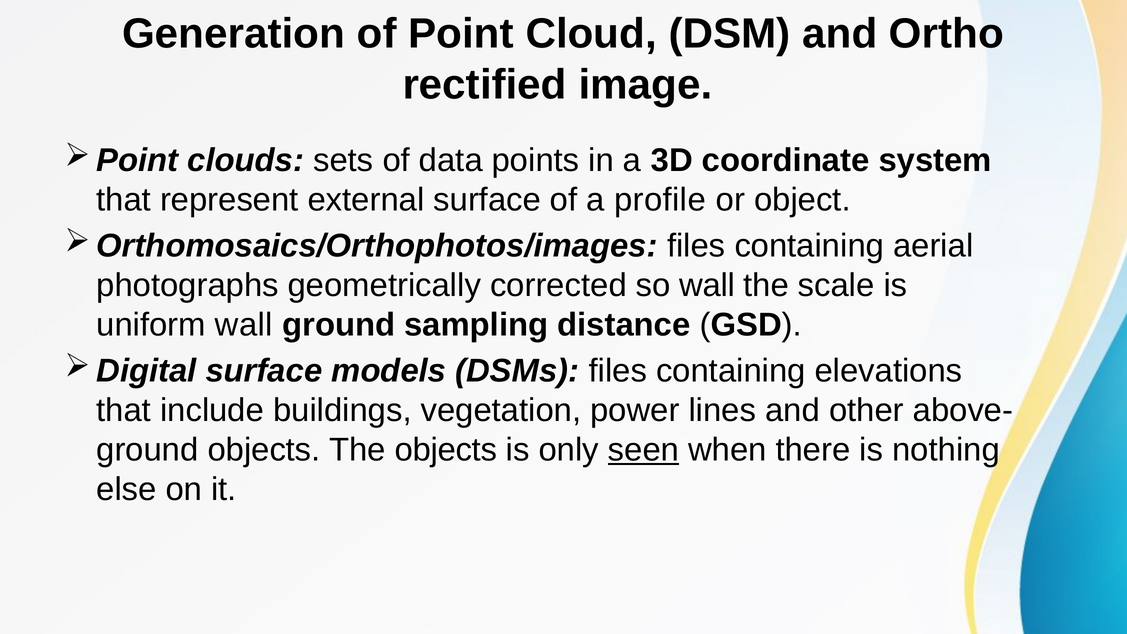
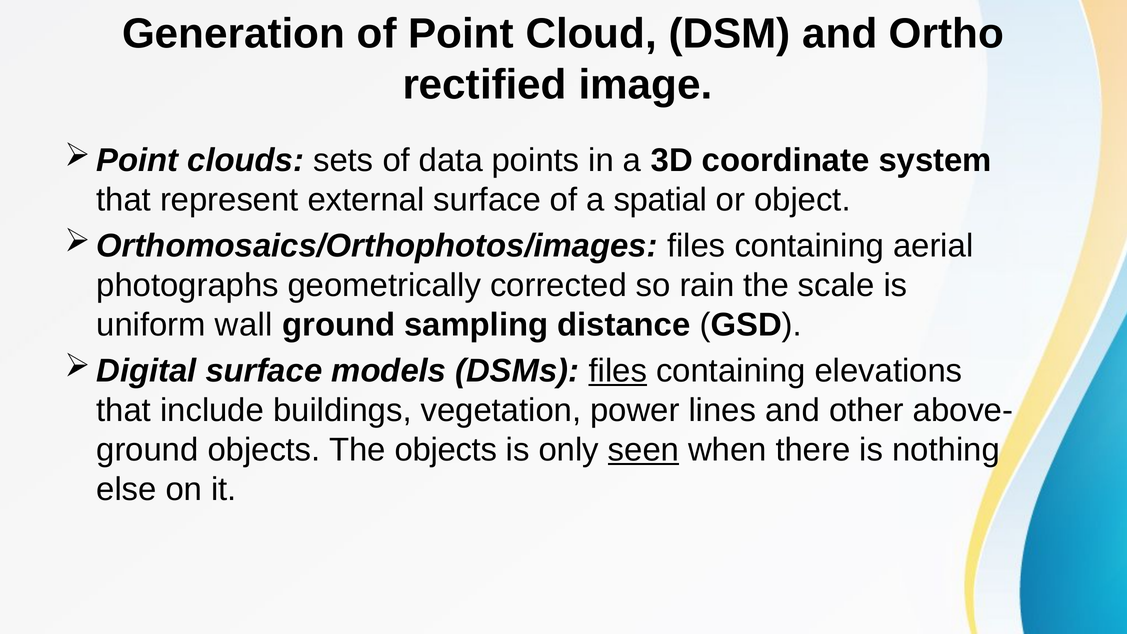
profile: profile -> spatial
so wall: wall -> rain
files at (618, 371) underline: none -> present
